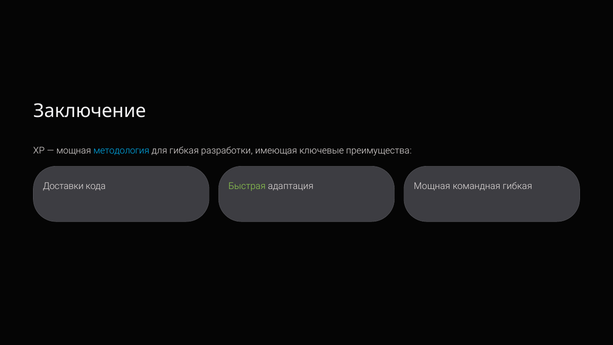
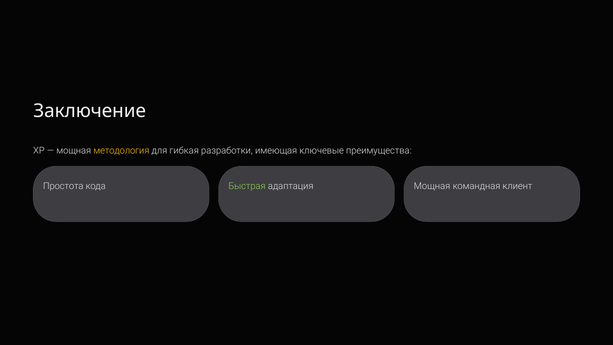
методология colour: light blue -> yellow
Доставки: Доставки -> Простота
командная гибкая: гибкая -> клиент
